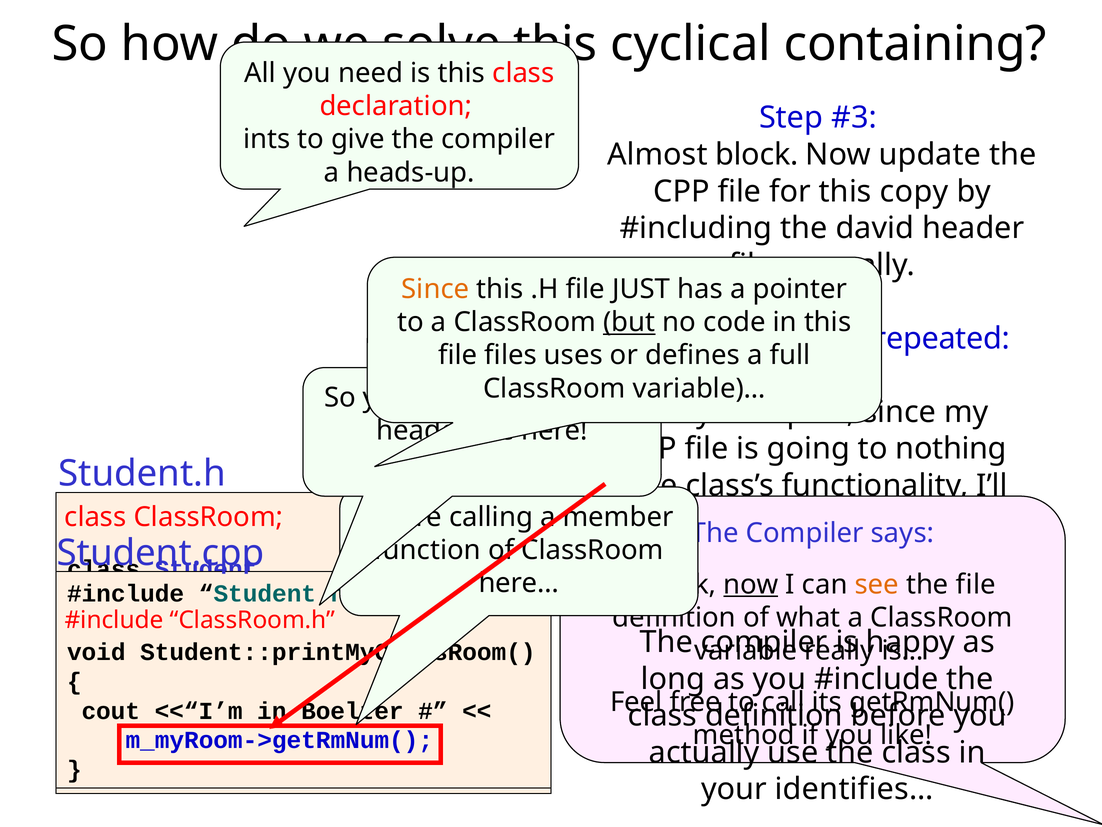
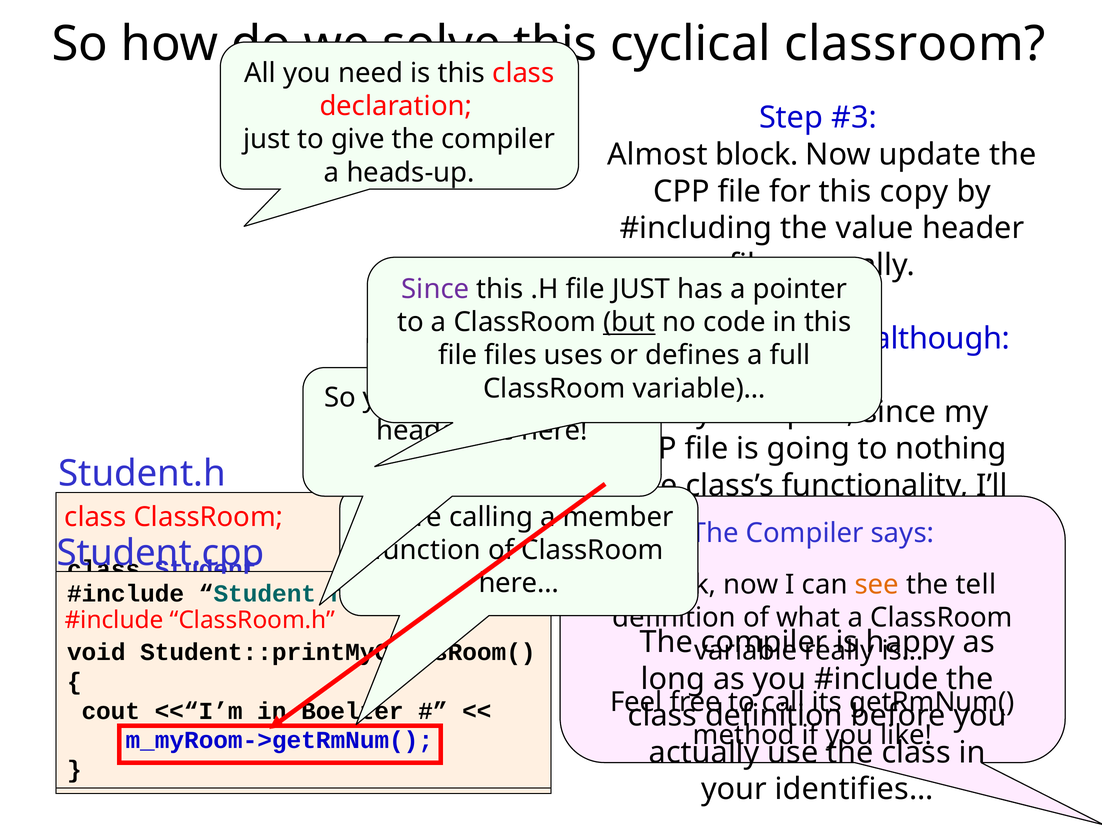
cyclical containing: containing -> classroom
ints at (267, 139): ints -> just
david: david -> value
Since at (435, 289) colour: orange -> purple
repeated: repeated -> although
now at (751, 584) underline: present -> none
the file: file -> tell
